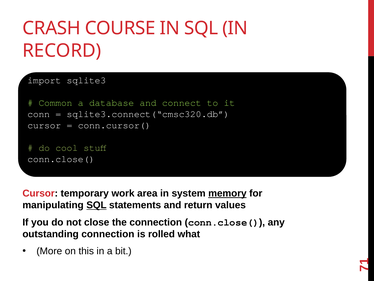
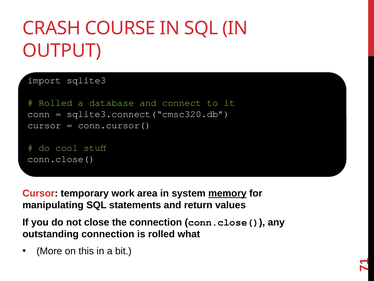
RECORD: RECORD -> OUTPUT
Common at (55, 103): Common -> Rolled
SQL at (96, 205) underline: present -> none
